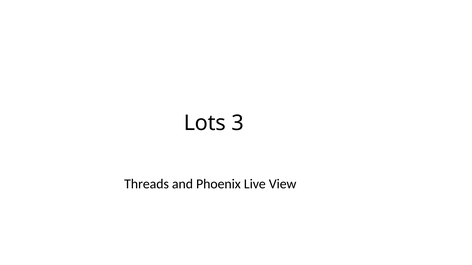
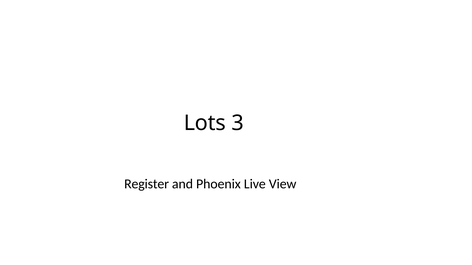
Threads: Threads -> Register
